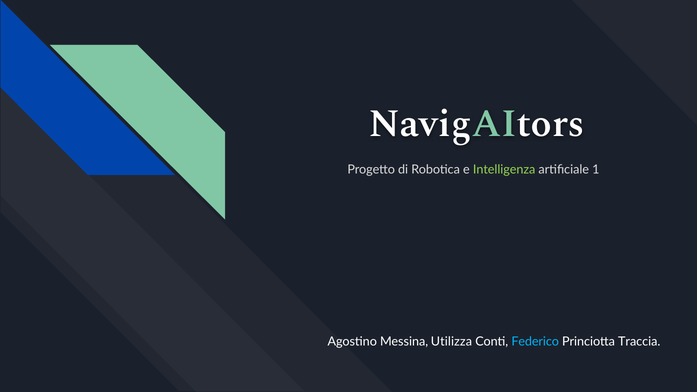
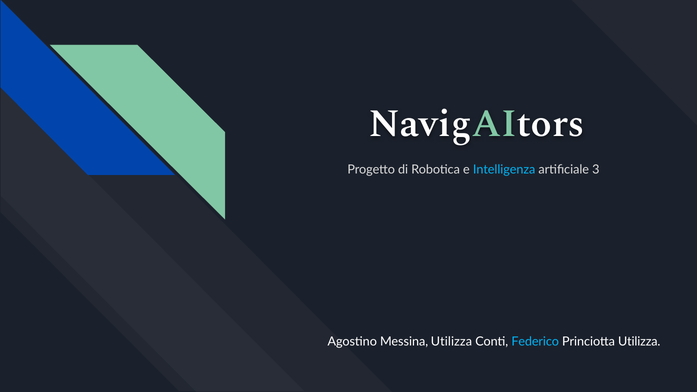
Intelligenza colour: light green -> light blue
1: 1 -> 3
Princiotta Traccia: Traccia -> Utilizza
